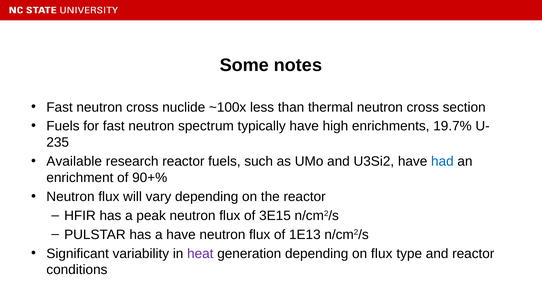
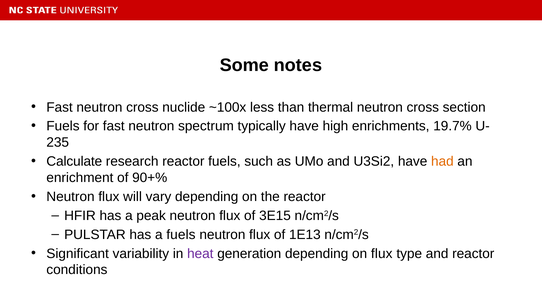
Available: Available -> Calculate
had colour: blue -> orange
a have: have -> fuels
